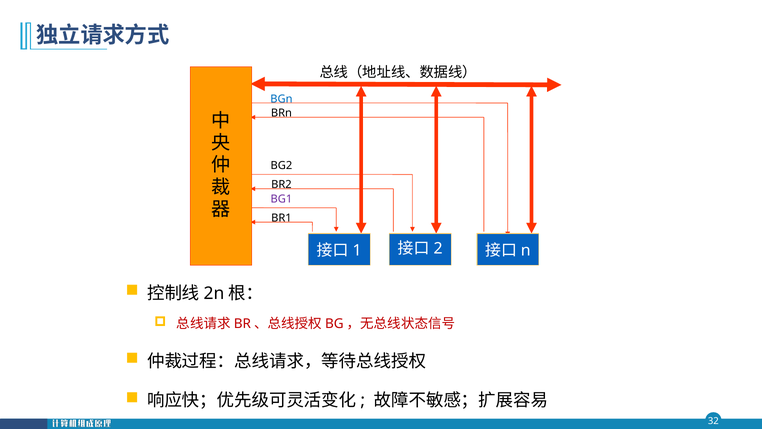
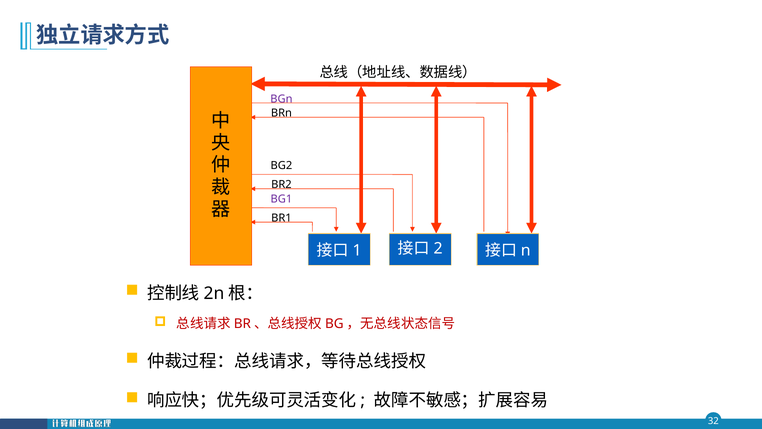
BGn colour: blue -> purple
